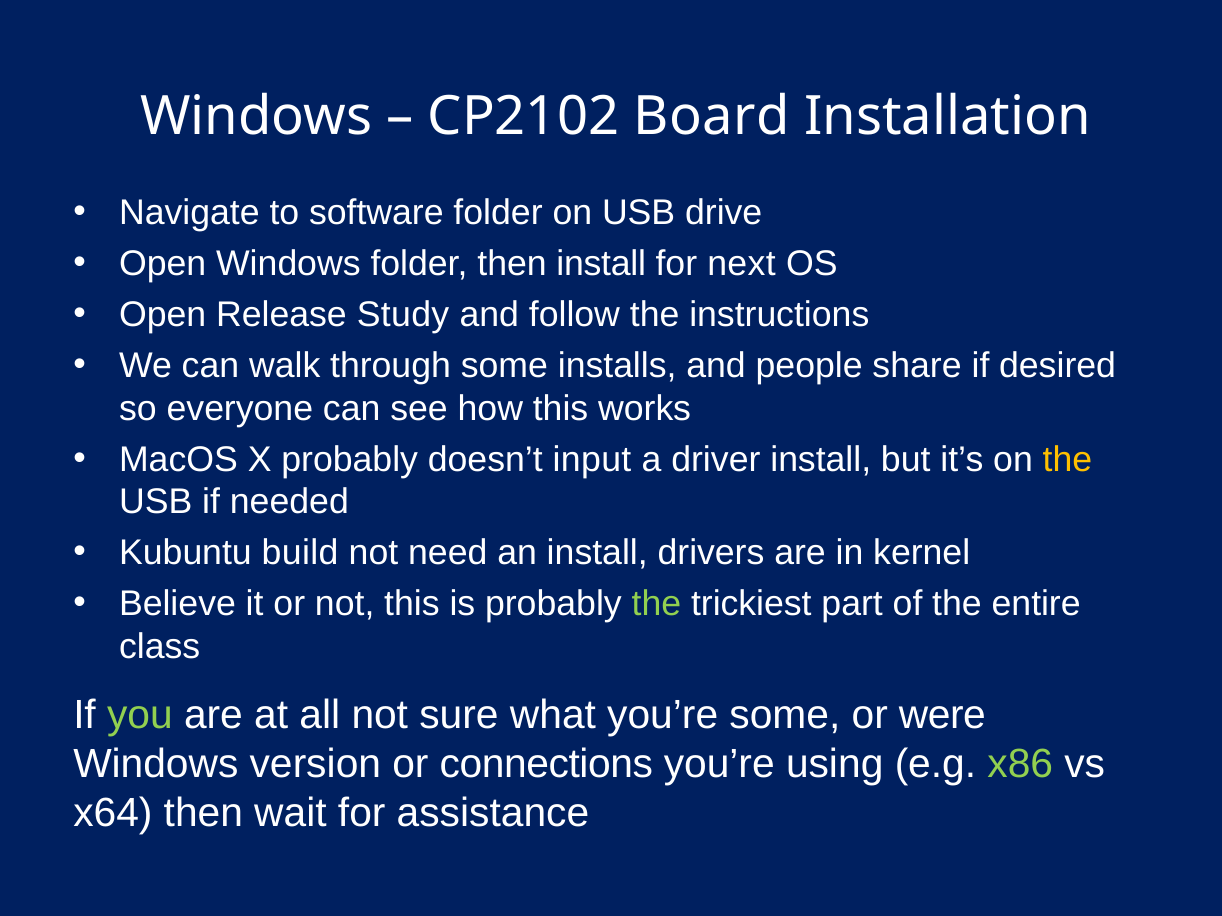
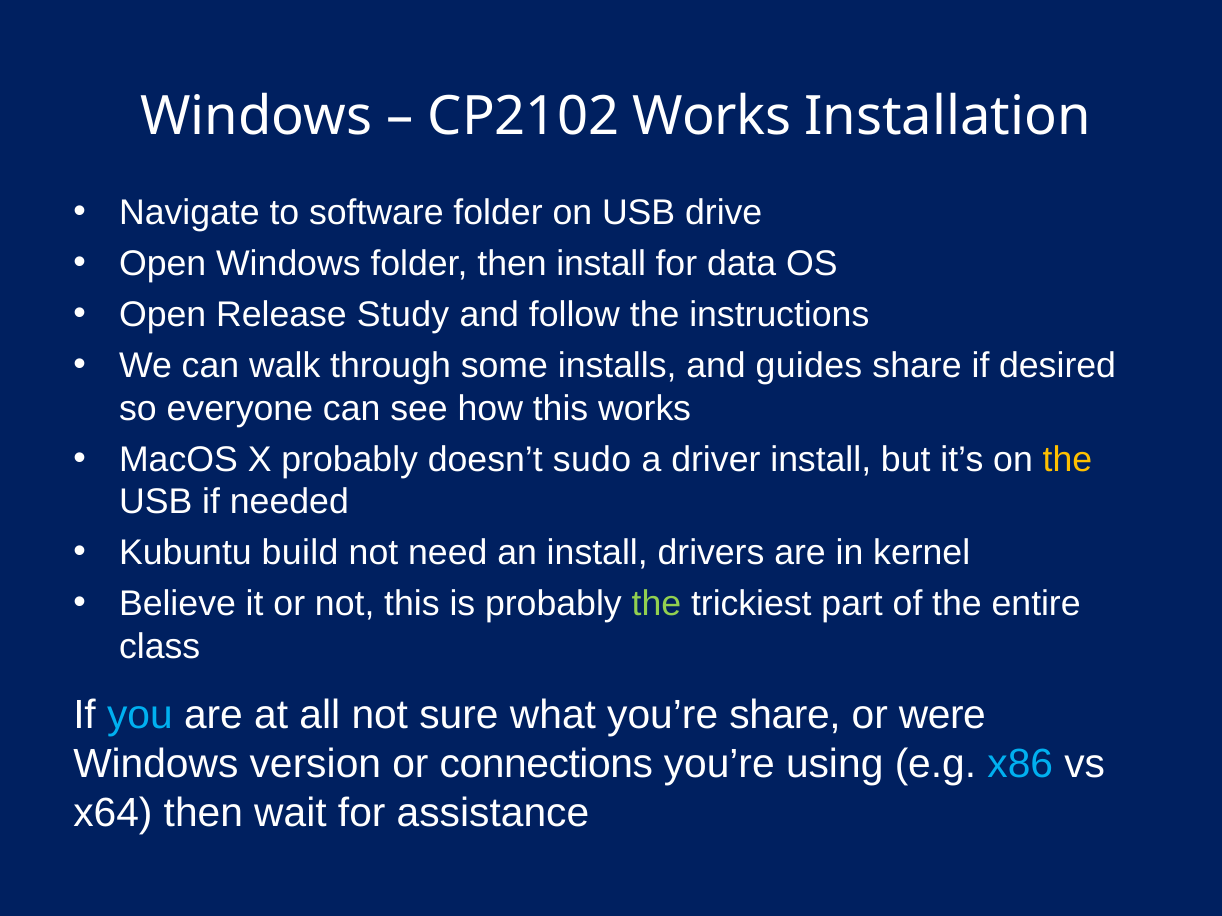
CP2102 Board: Board -> Works
next: next -> data
people: people -> guides
input: input -> sudo
you colour: light green -> light blue
you’re some: some -> share
x86 colour: light green -> light blue
